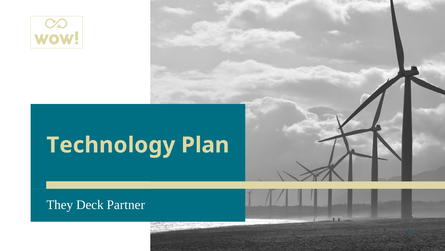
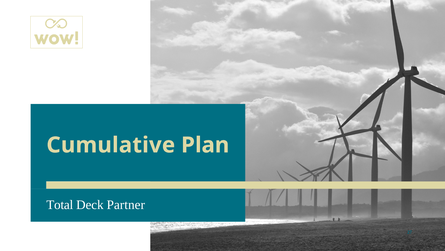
Technology: Technology -> Cumulative
They: They -> Total
